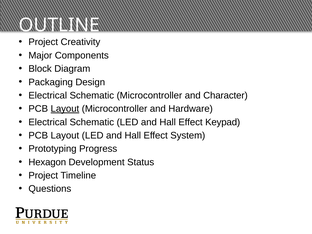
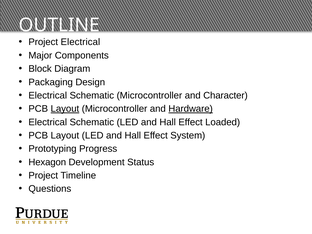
Project Creativity: Creativity -> Electrical
Hardware underline: none -> present
Keypad: Keypad -> Loaded
